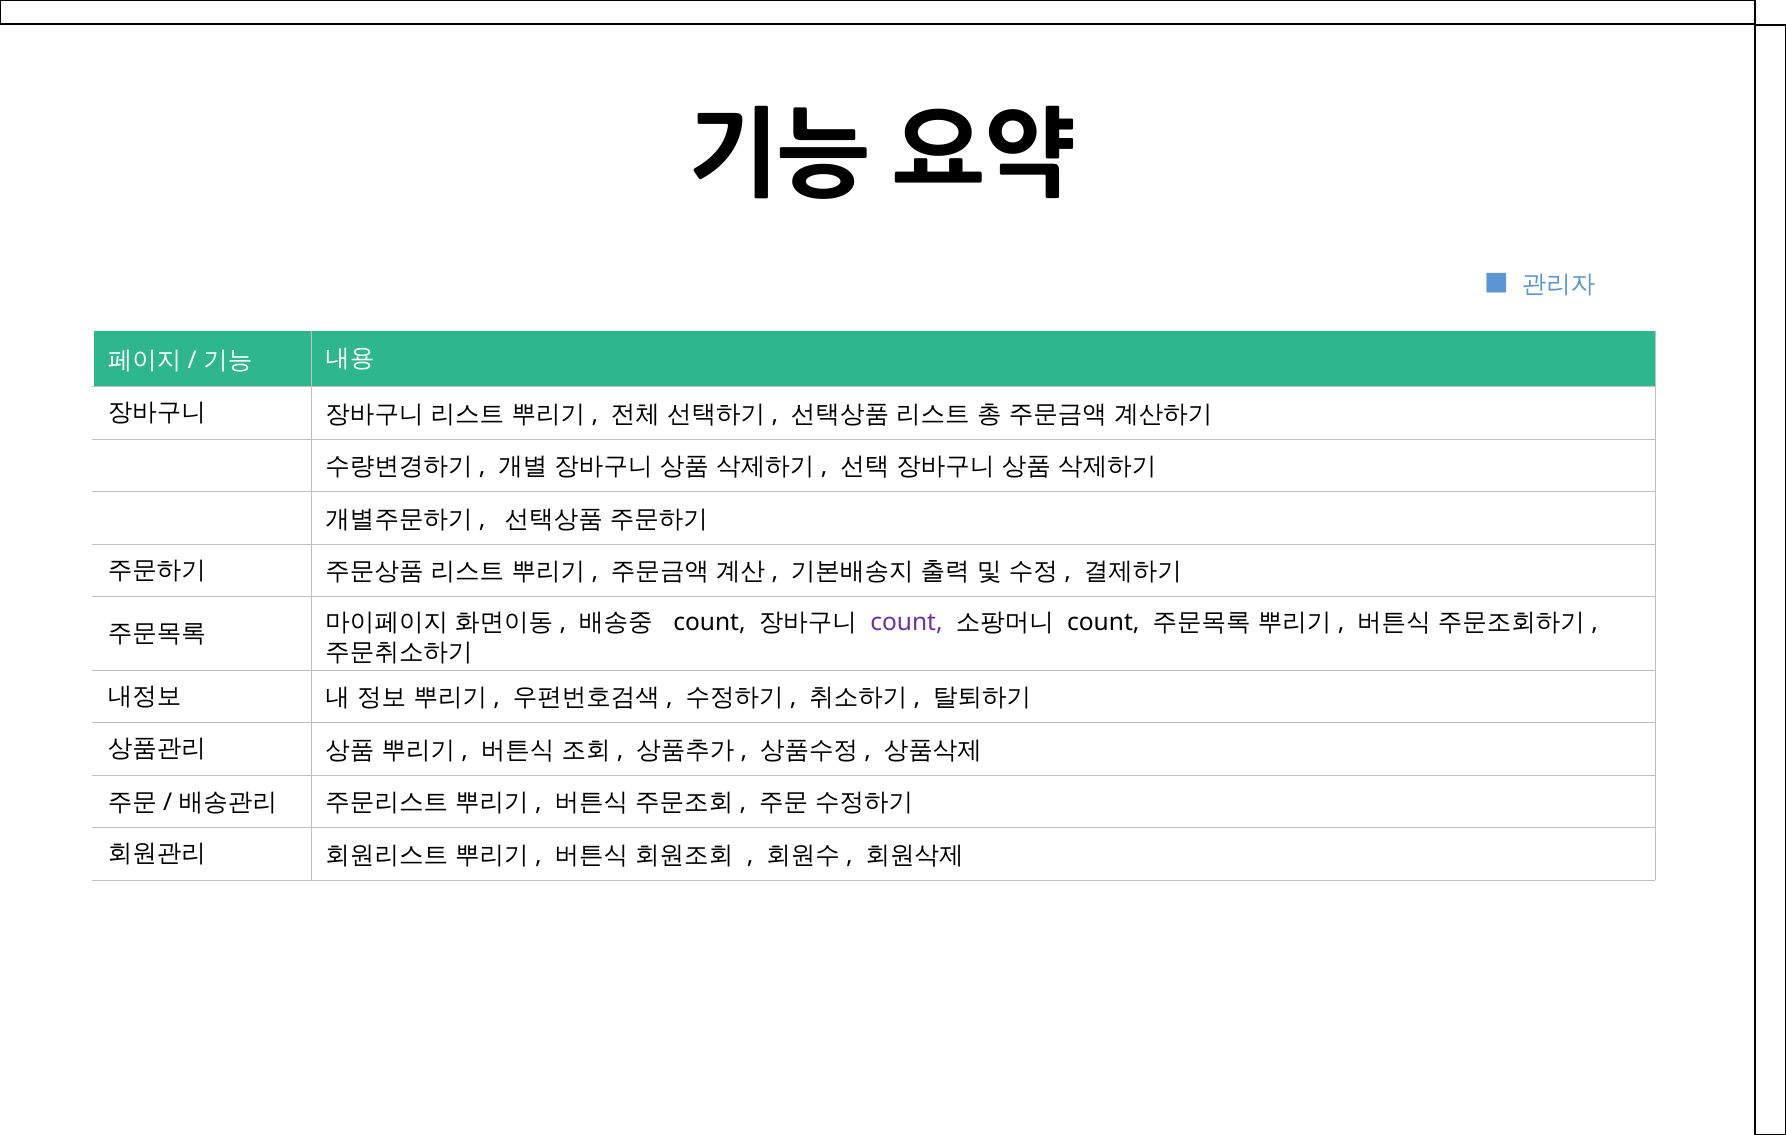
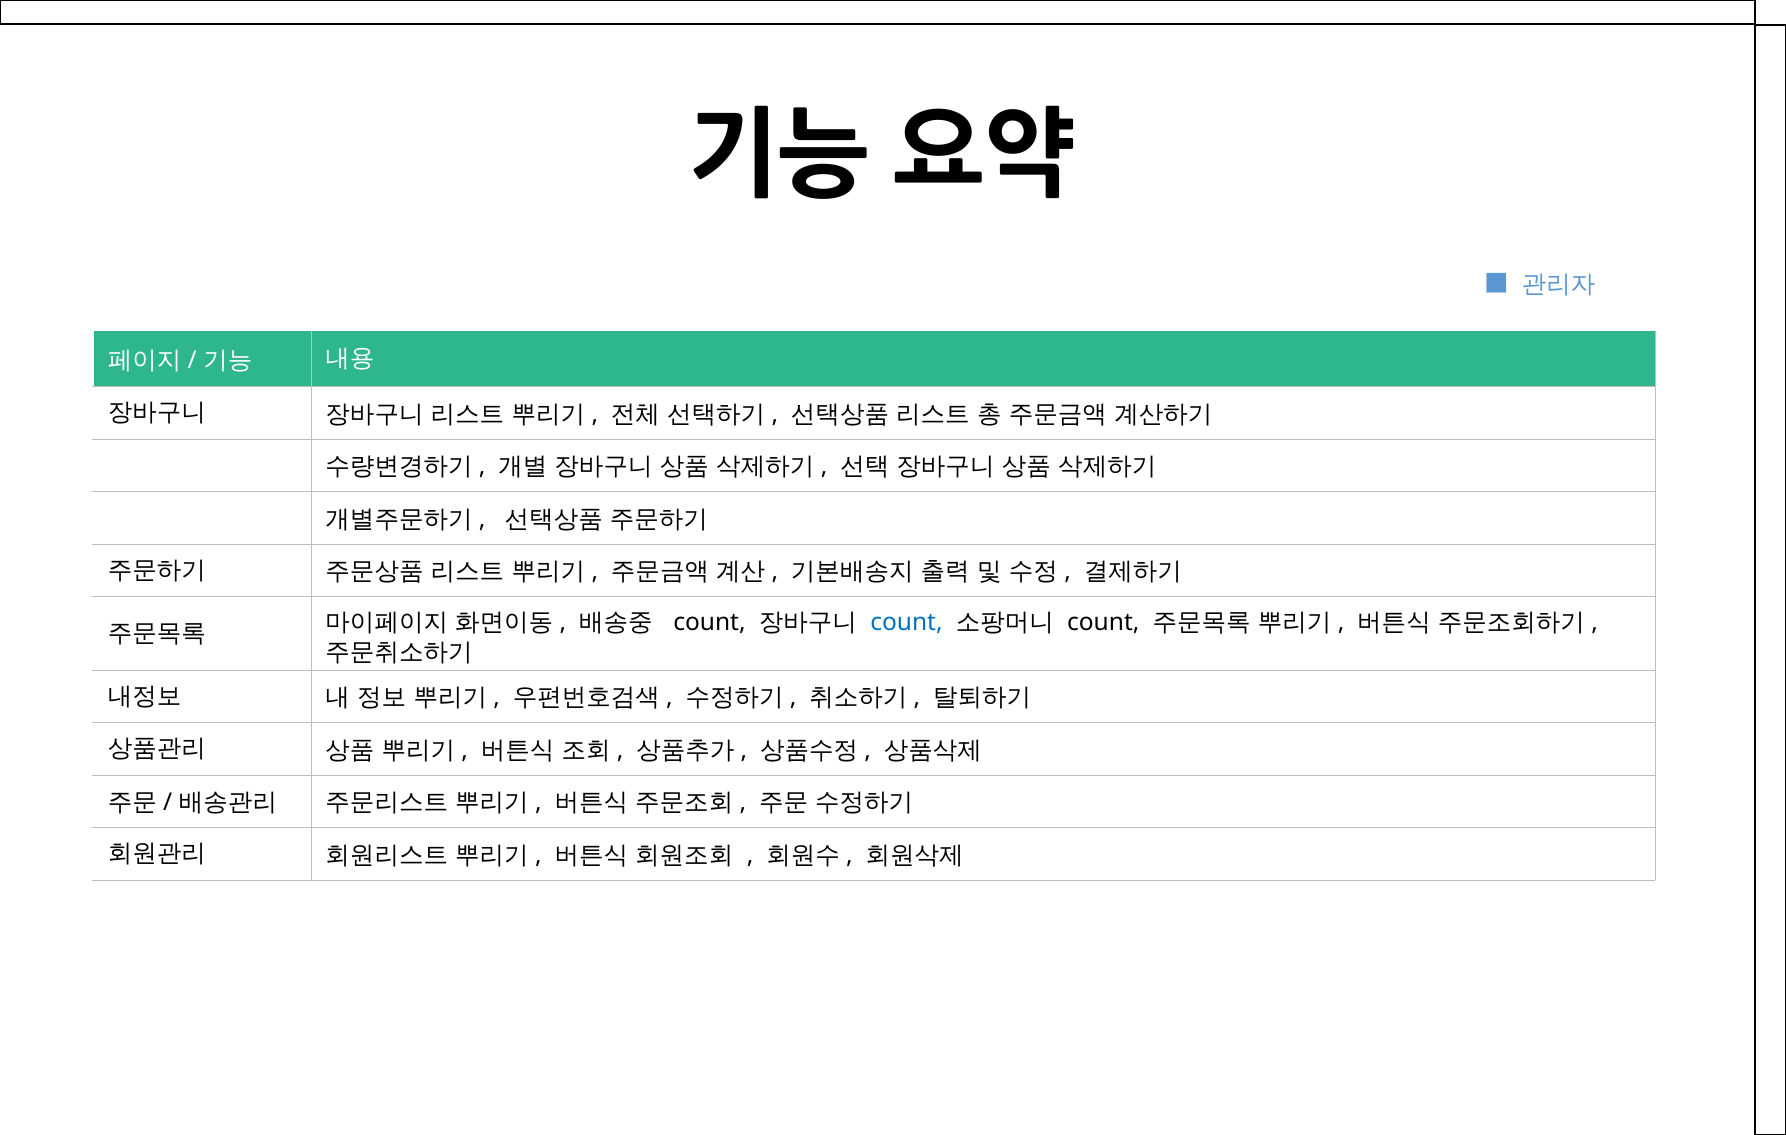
count at (906, 622) colour: purple -> blue
